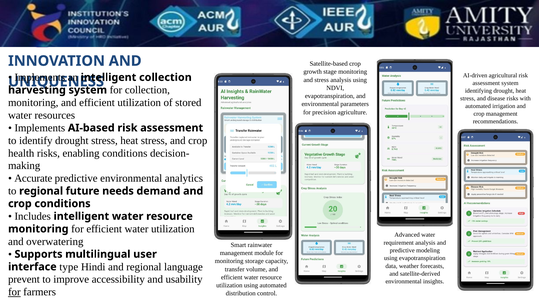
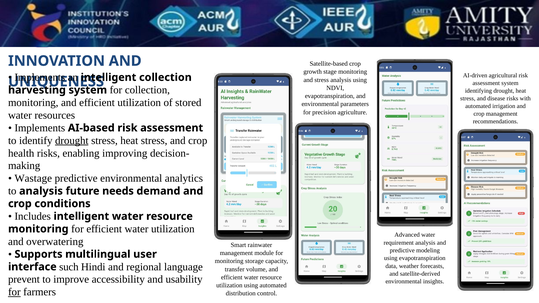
drought at (72, 141) underline: none -> present
enabling conditions: conditions -> improving
Accurate: Accurate -> Wastage
to regional: regional -> analysis
type: type -> such
